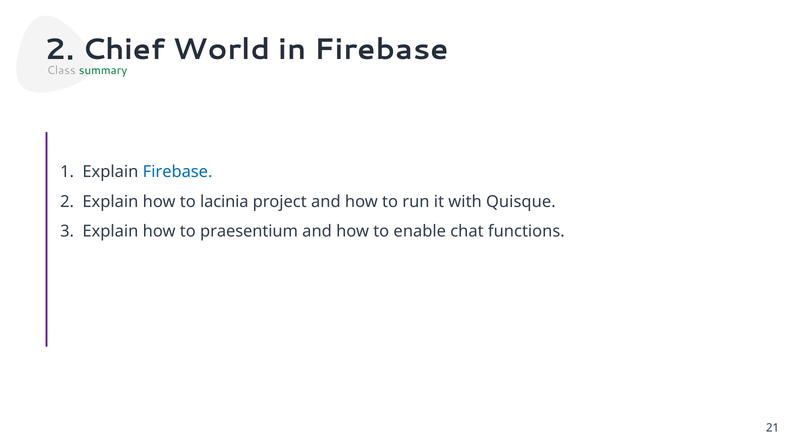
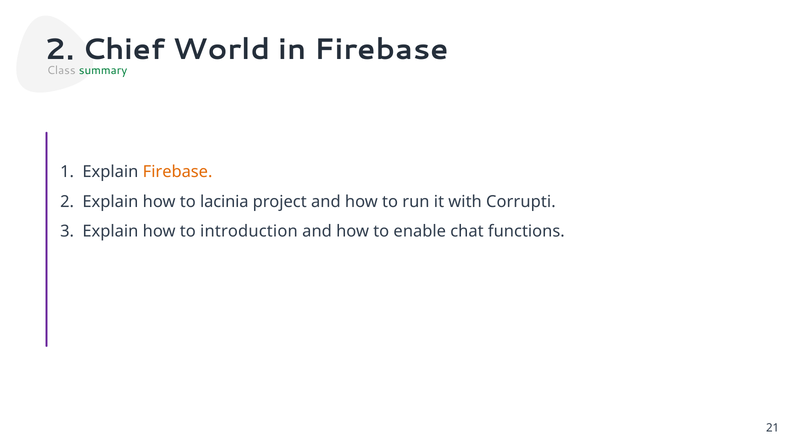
Firebase at (178, 172) colour: blue -> orange
Quisque: Quisque -> Corrupti
praesentium: praesentium -> introduction
